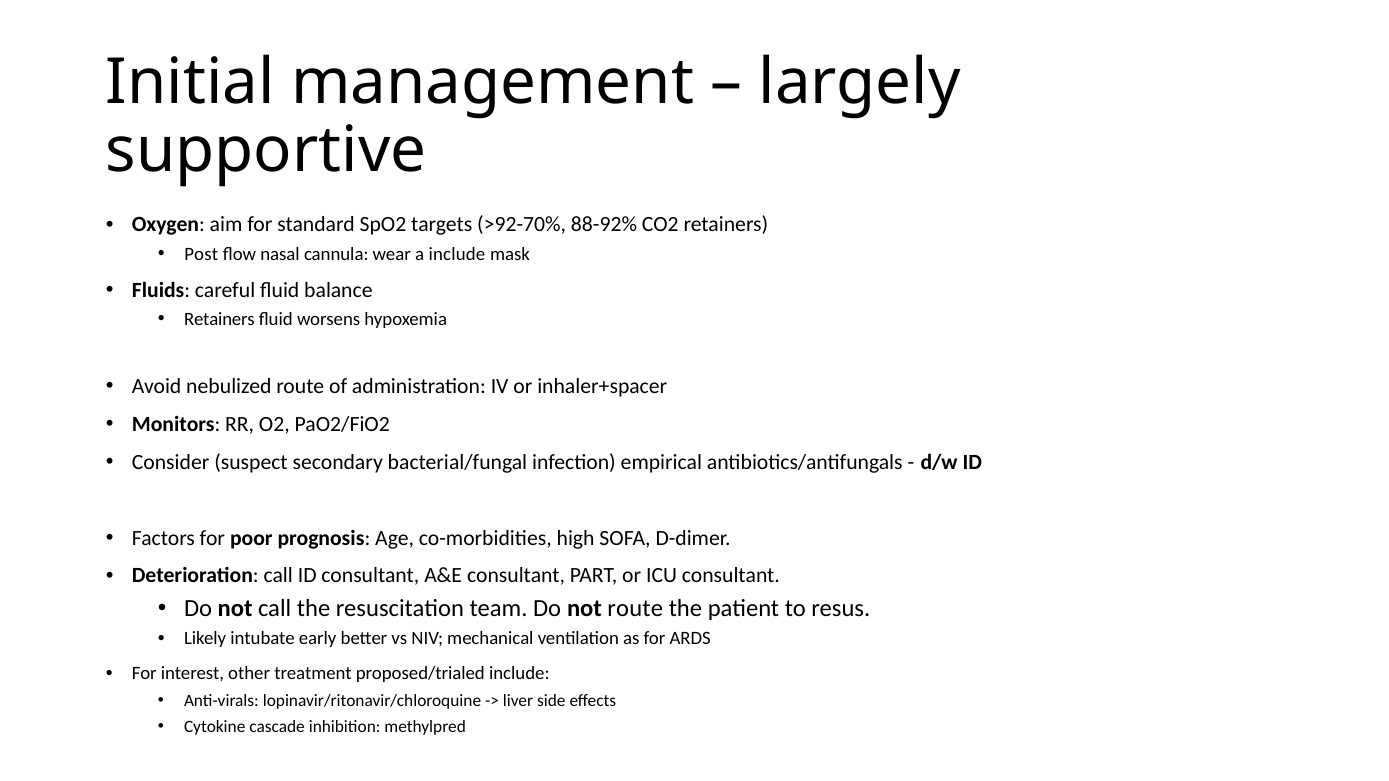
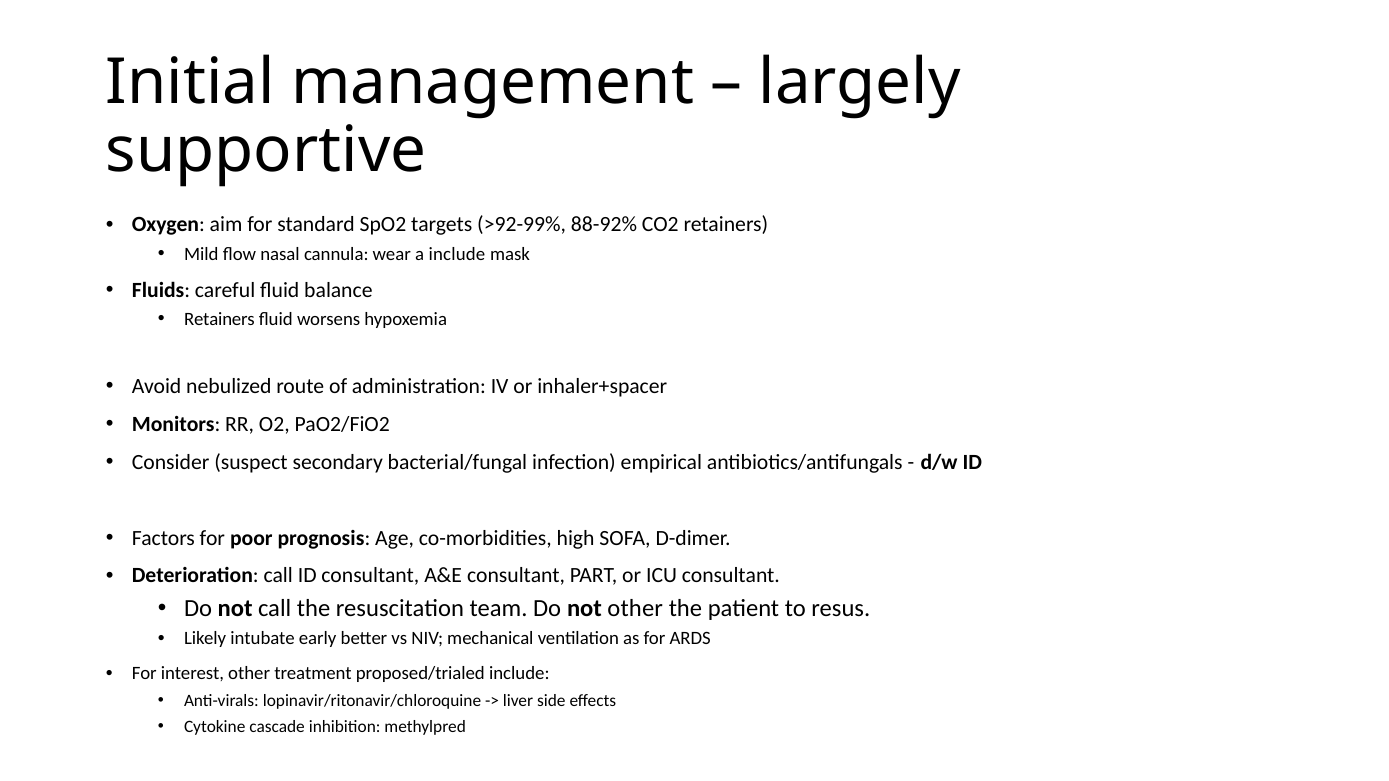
>92-70%: >92-70% -> >92-99%
Post: Post -> Mild
not route: route -> other
